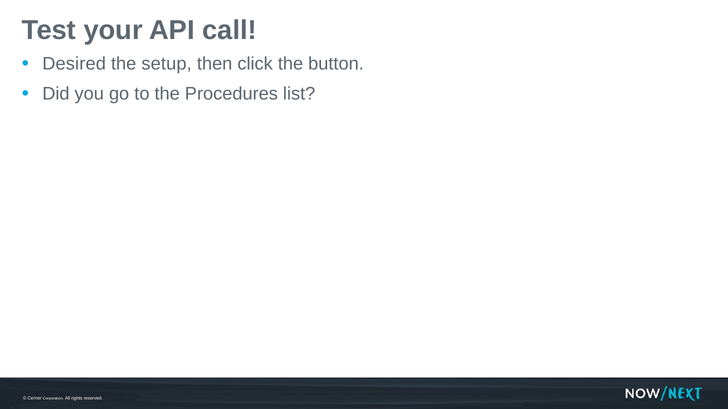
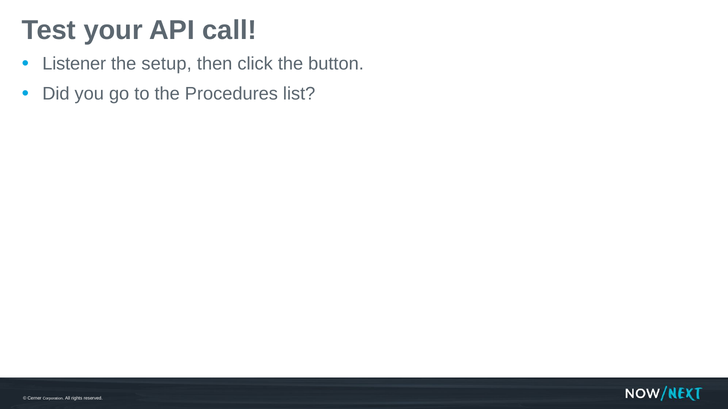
Desired: Desired -> Listener
